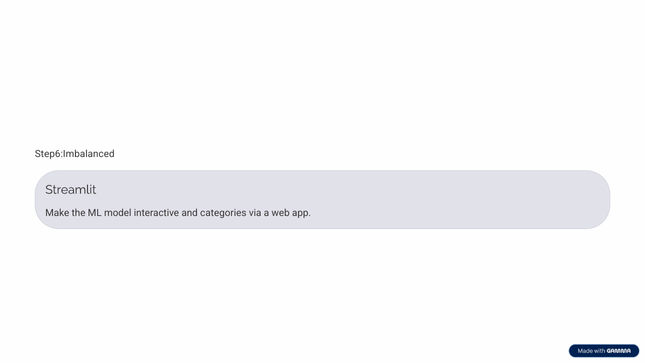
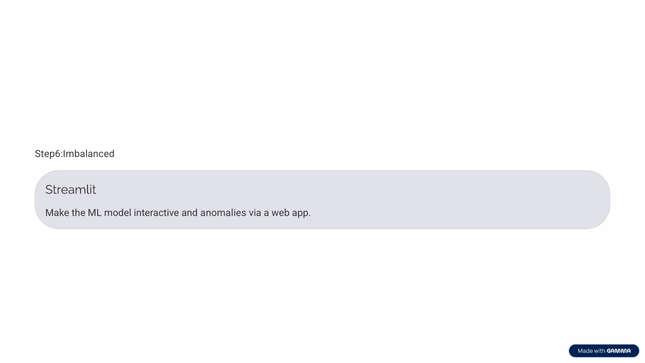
categories: categories -> anomalies
